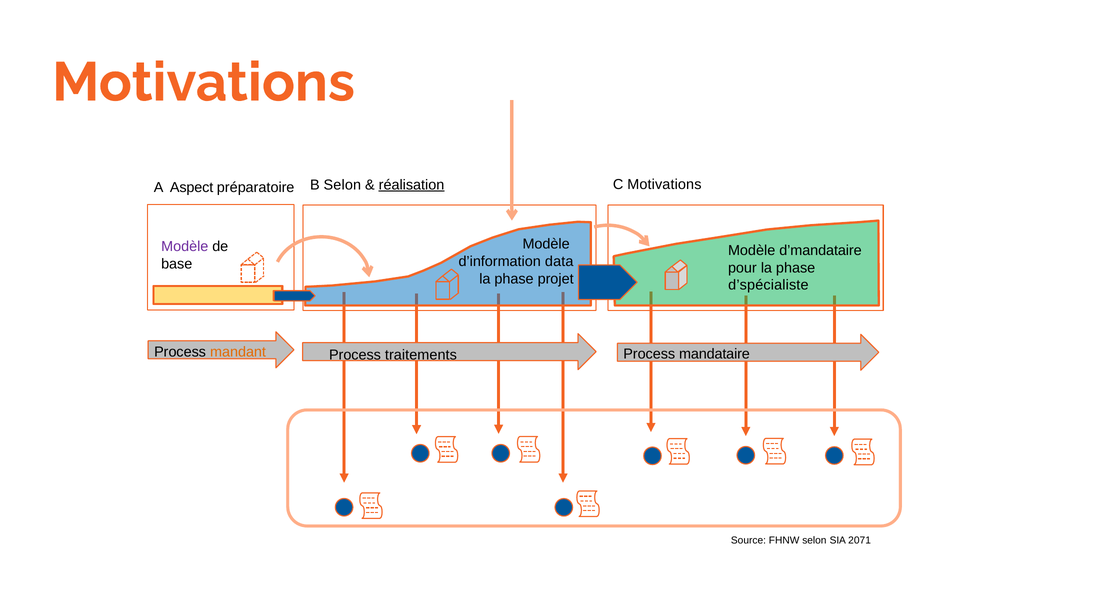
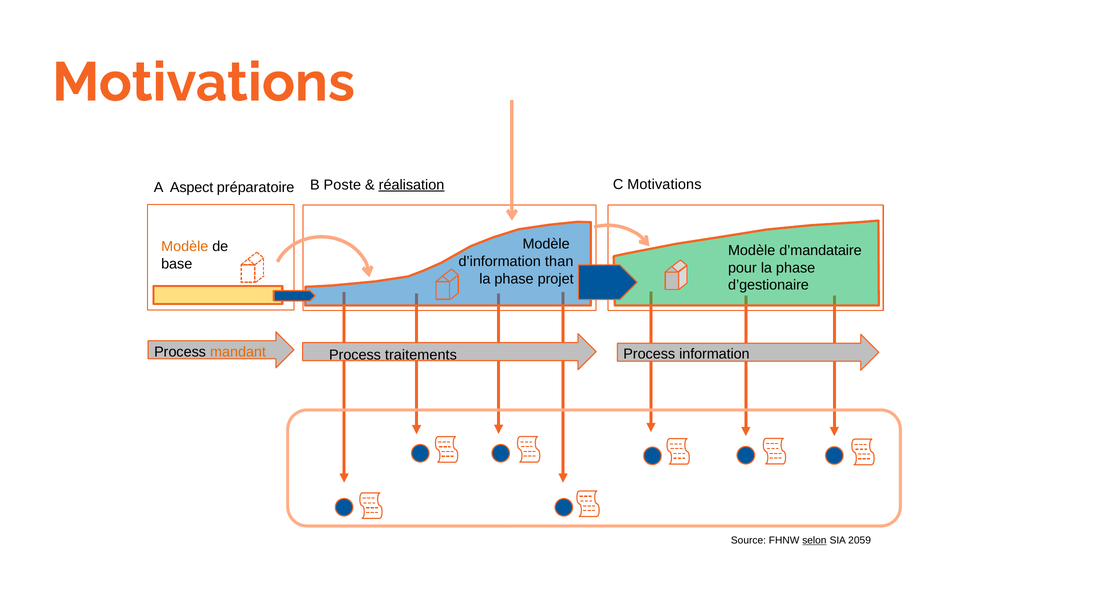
B Selon: Selon -> Poste
Modèle at (185, 247) colour: purple -> orange
data: data -> than
d’spécialiste: d’spécialiste -> d’gestionaire
mandataire: mandataire -> information
selon at (814, 541) underline: none -> present
2071: 2071 -> 2059
